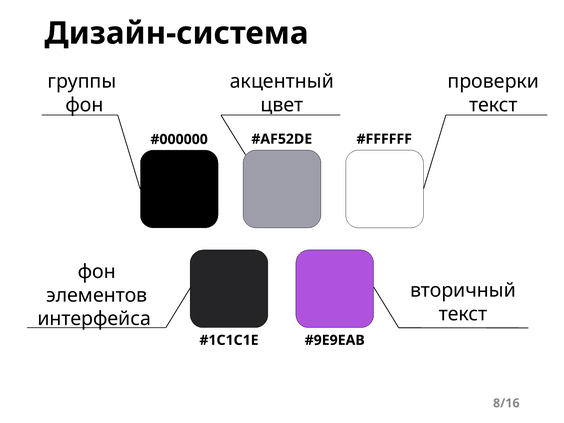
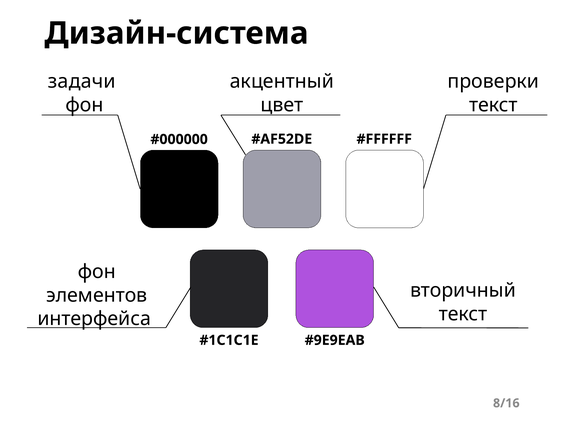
группы: группы -> задачи
